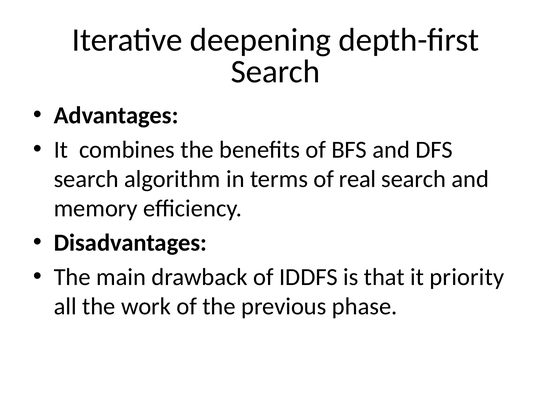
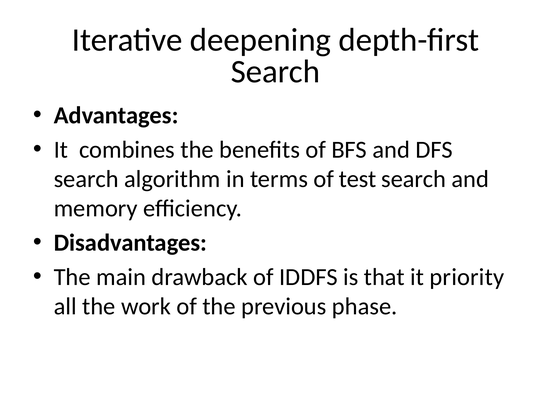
real: real -> test
